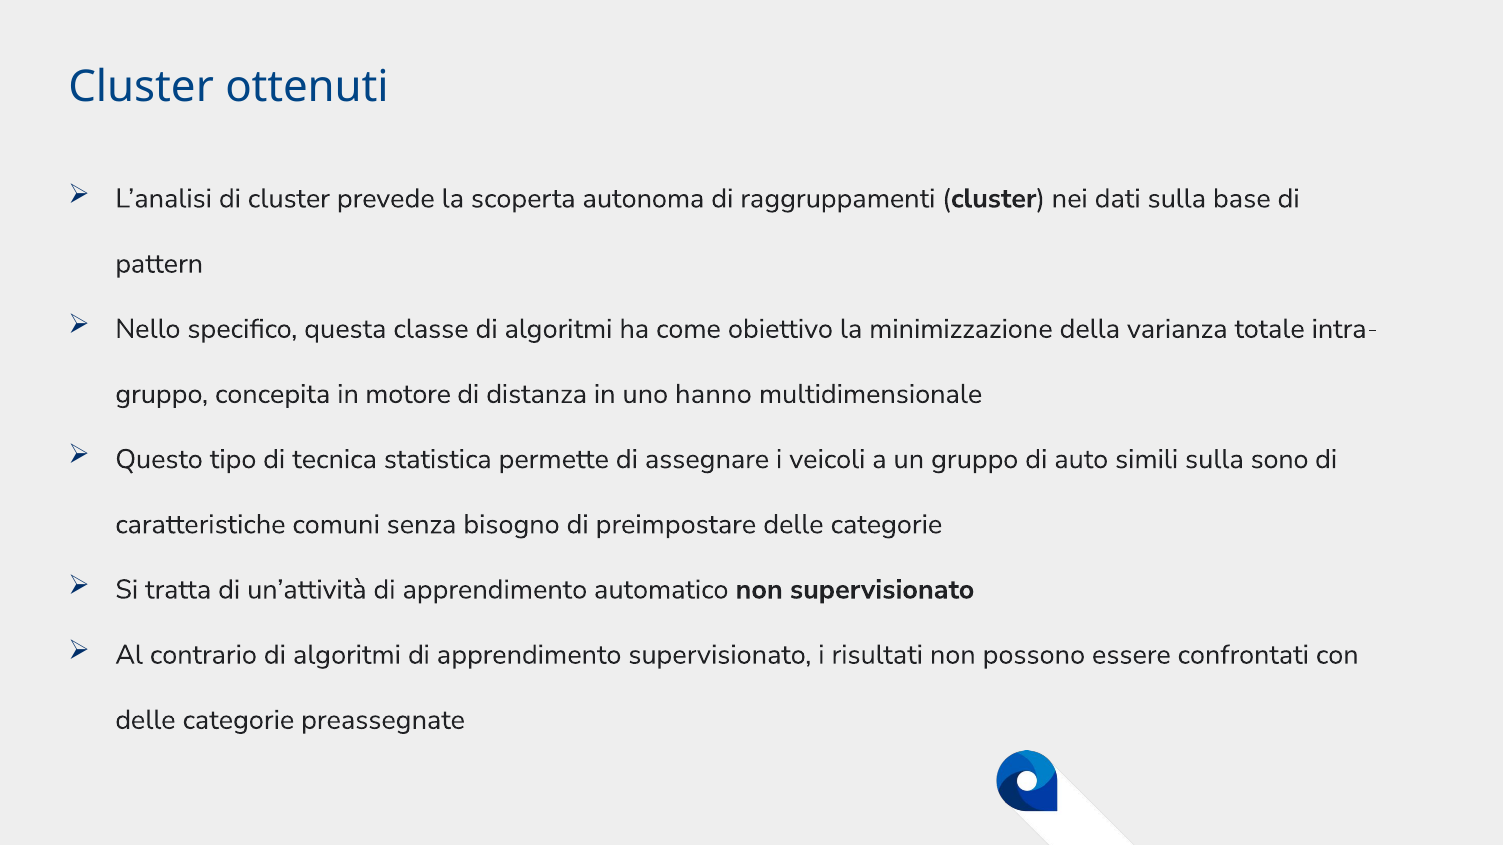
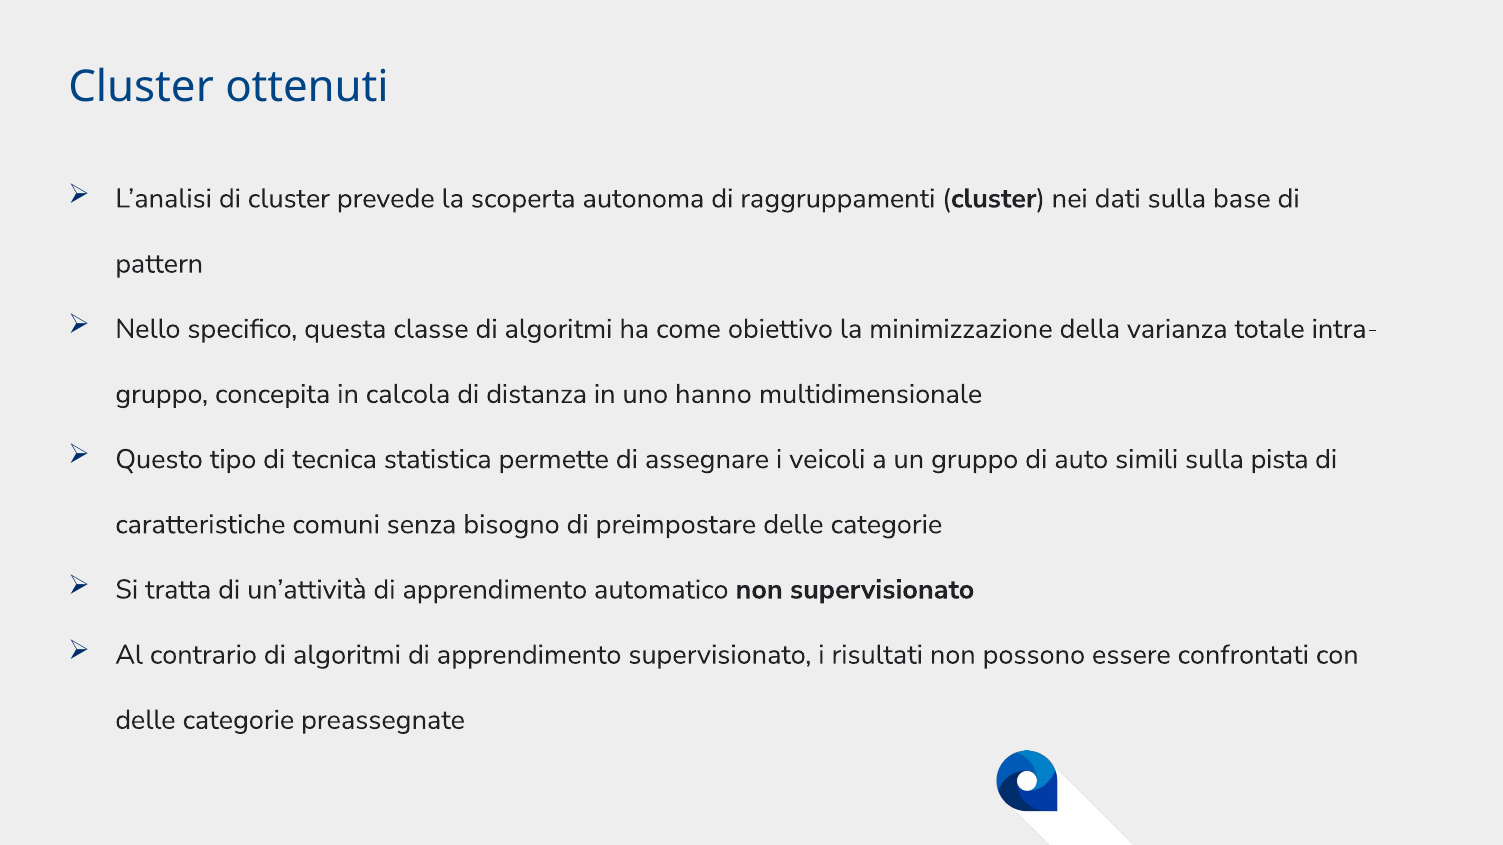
motore: motore -> calcola
sono: sono -> pista
